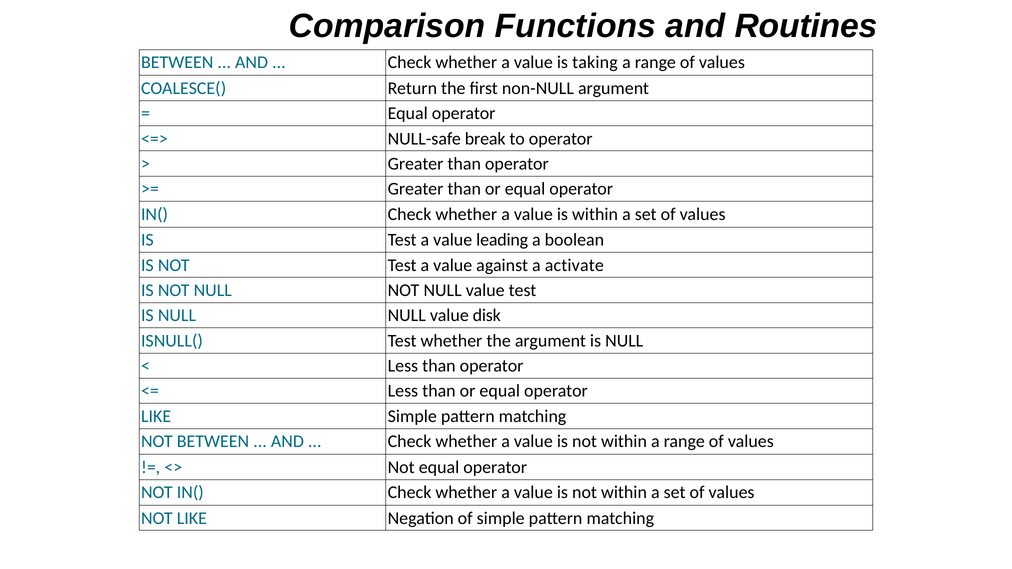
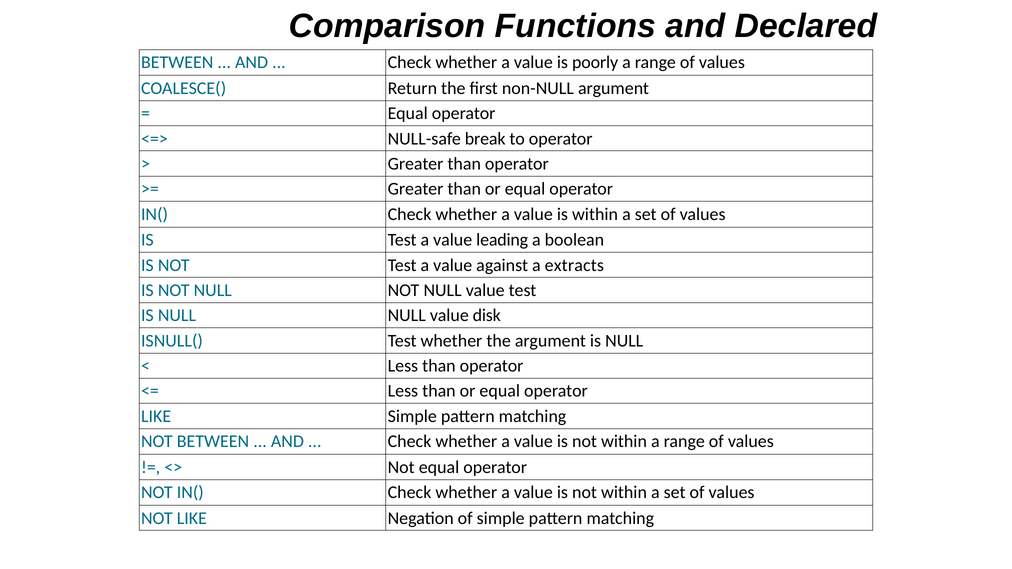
Routines: Routines -> Declared
taking: taking -> poorly
activate: activate -> extracts
